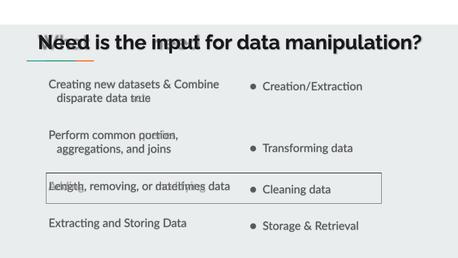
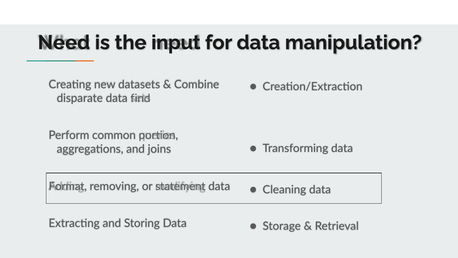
true: true -> find
Length: Length -> Format
datetimes: datetimes -> statement
